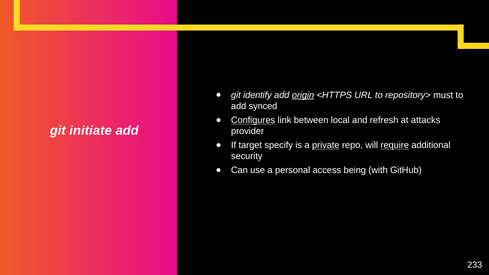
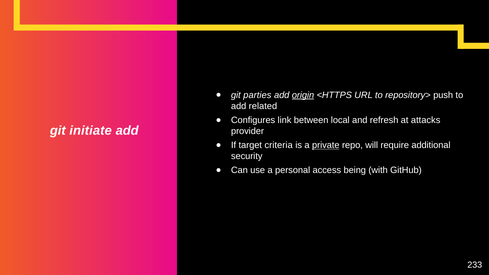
identify: identify -> parties
must: must -> push
synced: synced -> related
Configures underline: present -> none
specify: specify -> criteria
require underline: present -> none
